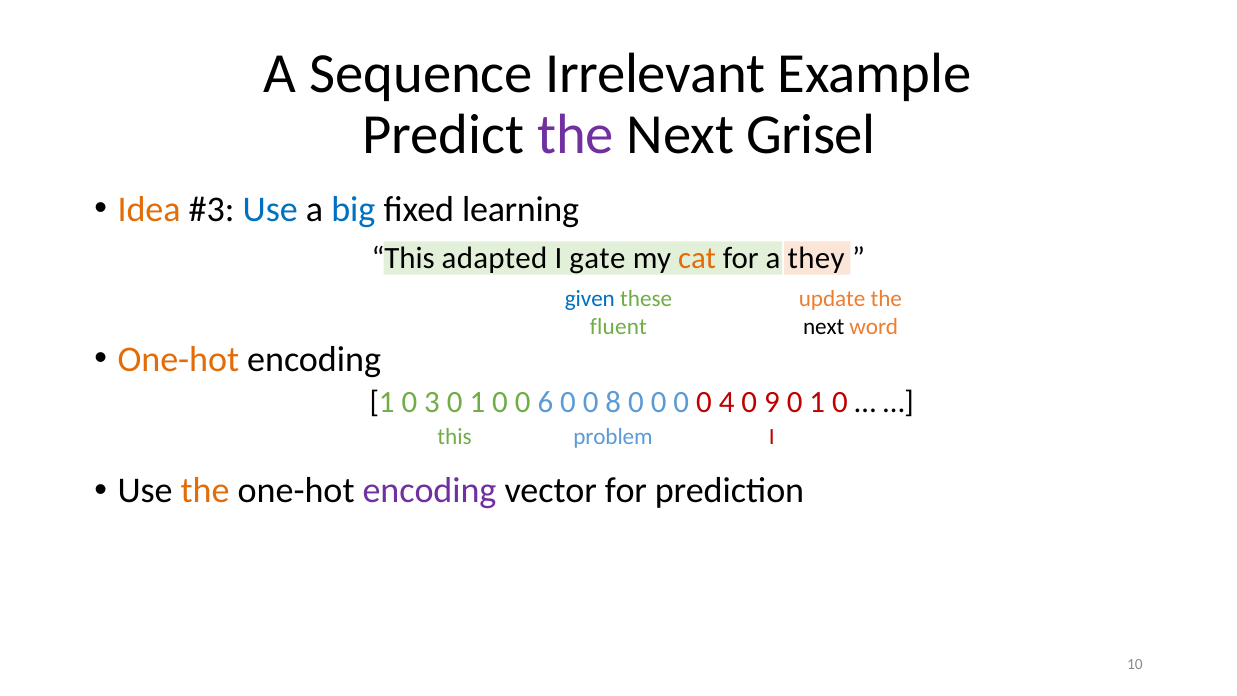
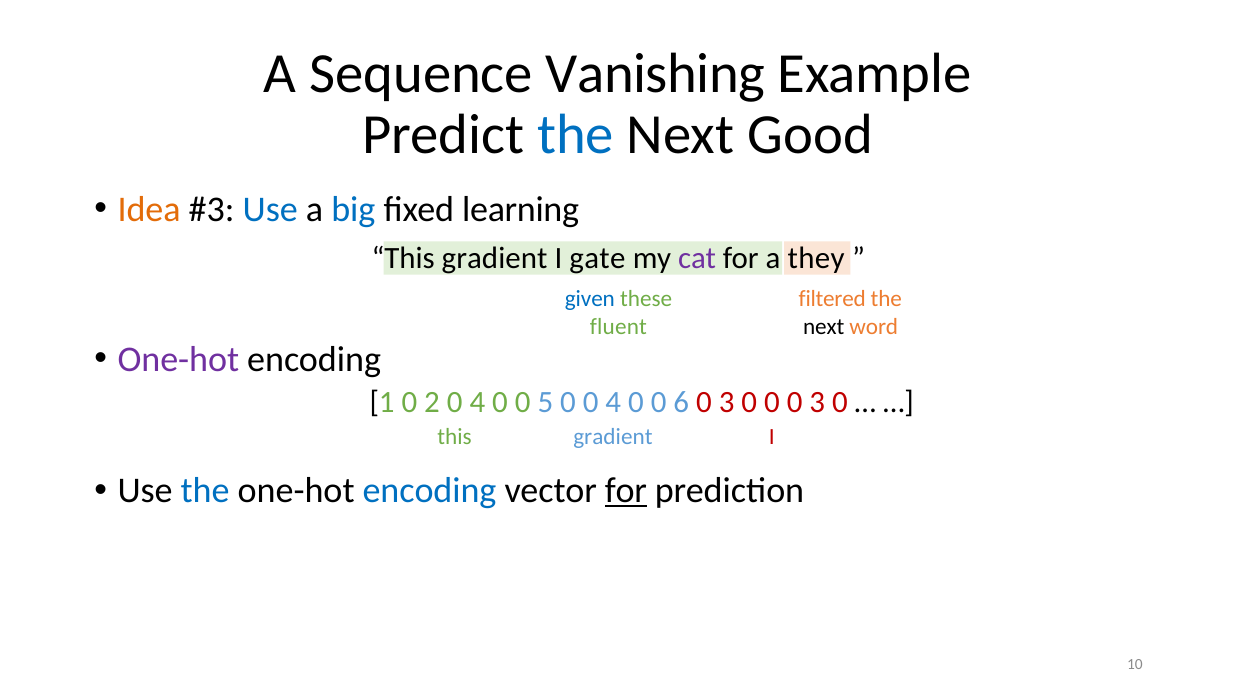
Irrelevant: Irrelevant -> Vanishing
the at (576, 135) colour: purple -> blue
Grisel: Grisel -> Good
adapted at (494, 258): adapted -> gradient
cat colour: orange -> purple
update: update -> filtered
One-hot at (178, 359) colour: orange -> purple
3: 3 -> 2
1 at (477, 402): 1 -> 4
6: 6 -> 5
0 0 8: 8 -> 4
0 at (681, 402): 0 -> 6
4 at (727, 402): 4 -> 3
9 at (772, 402): 9 -> 0
1 at (817, 402): 1 -> 3
problem at (613, 437): problem -> gradient
the at (205, 491) colour: orange -> blue
encoding at (430, 491) colour: purple -> blue
for at (626, 491) underline: none -> present
